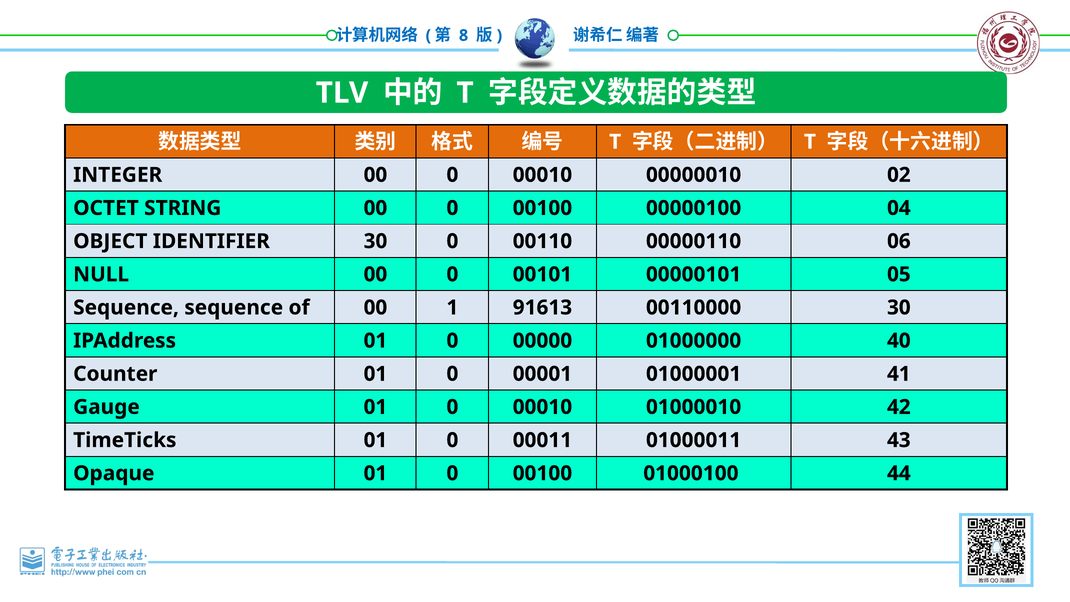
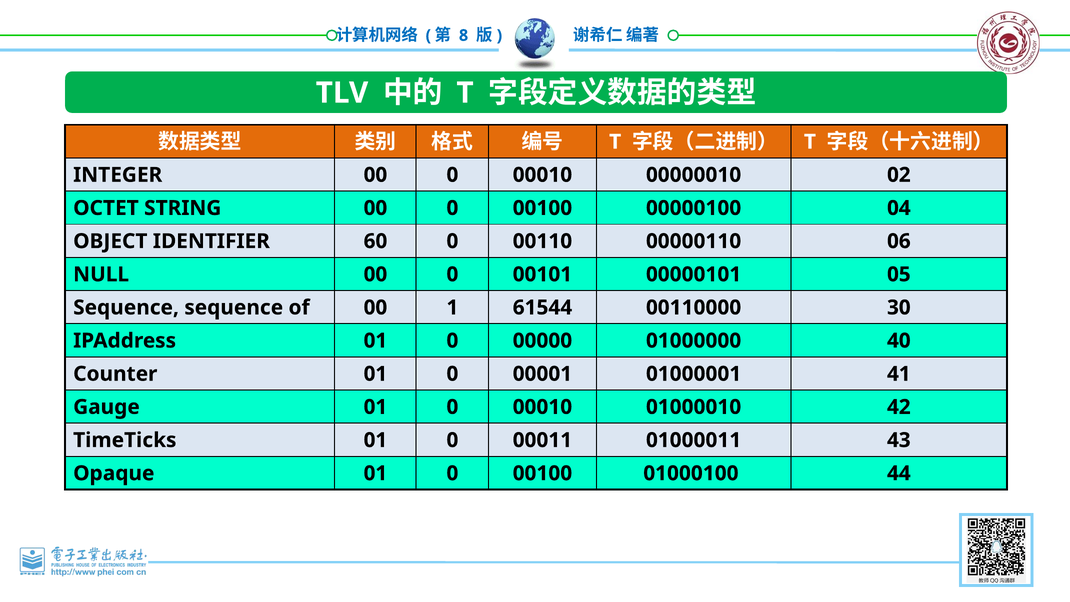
IDENTIFIER 30: 30 -> 60
91613: 91613 -> 61544
